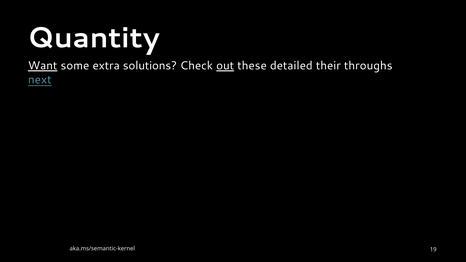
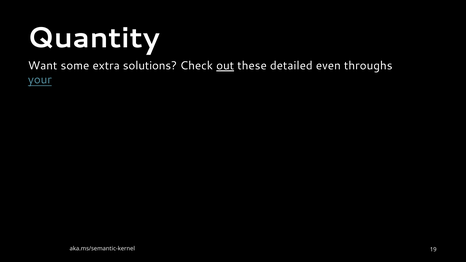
Want underline: present -> none
their: their -> even
next: next -> your
